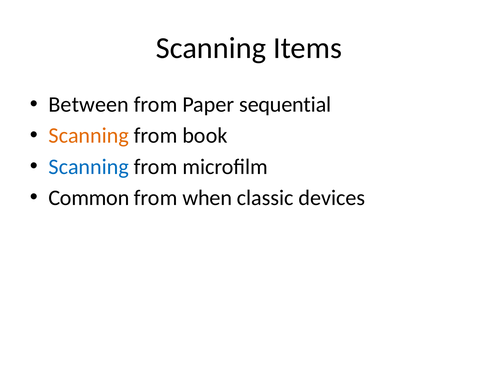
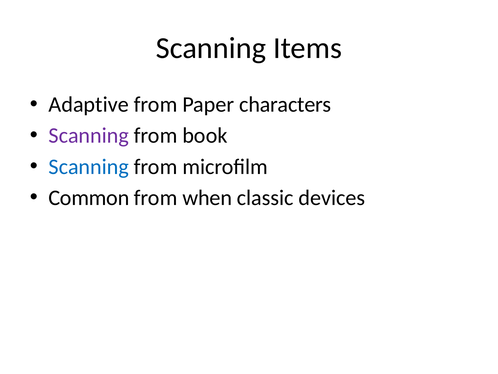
Between: Between -> Adaptive
sequential: sequential -> characters
Scanning at (89, 135) colour: orange -> purple
